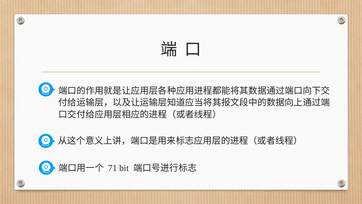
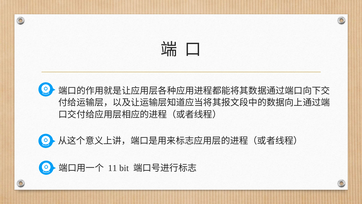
71: 71 -> 11
